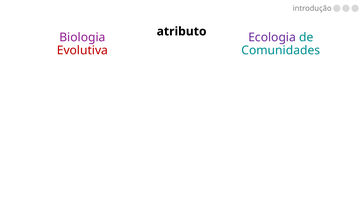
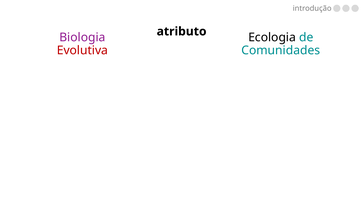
Ecologia colour: purple -> black
